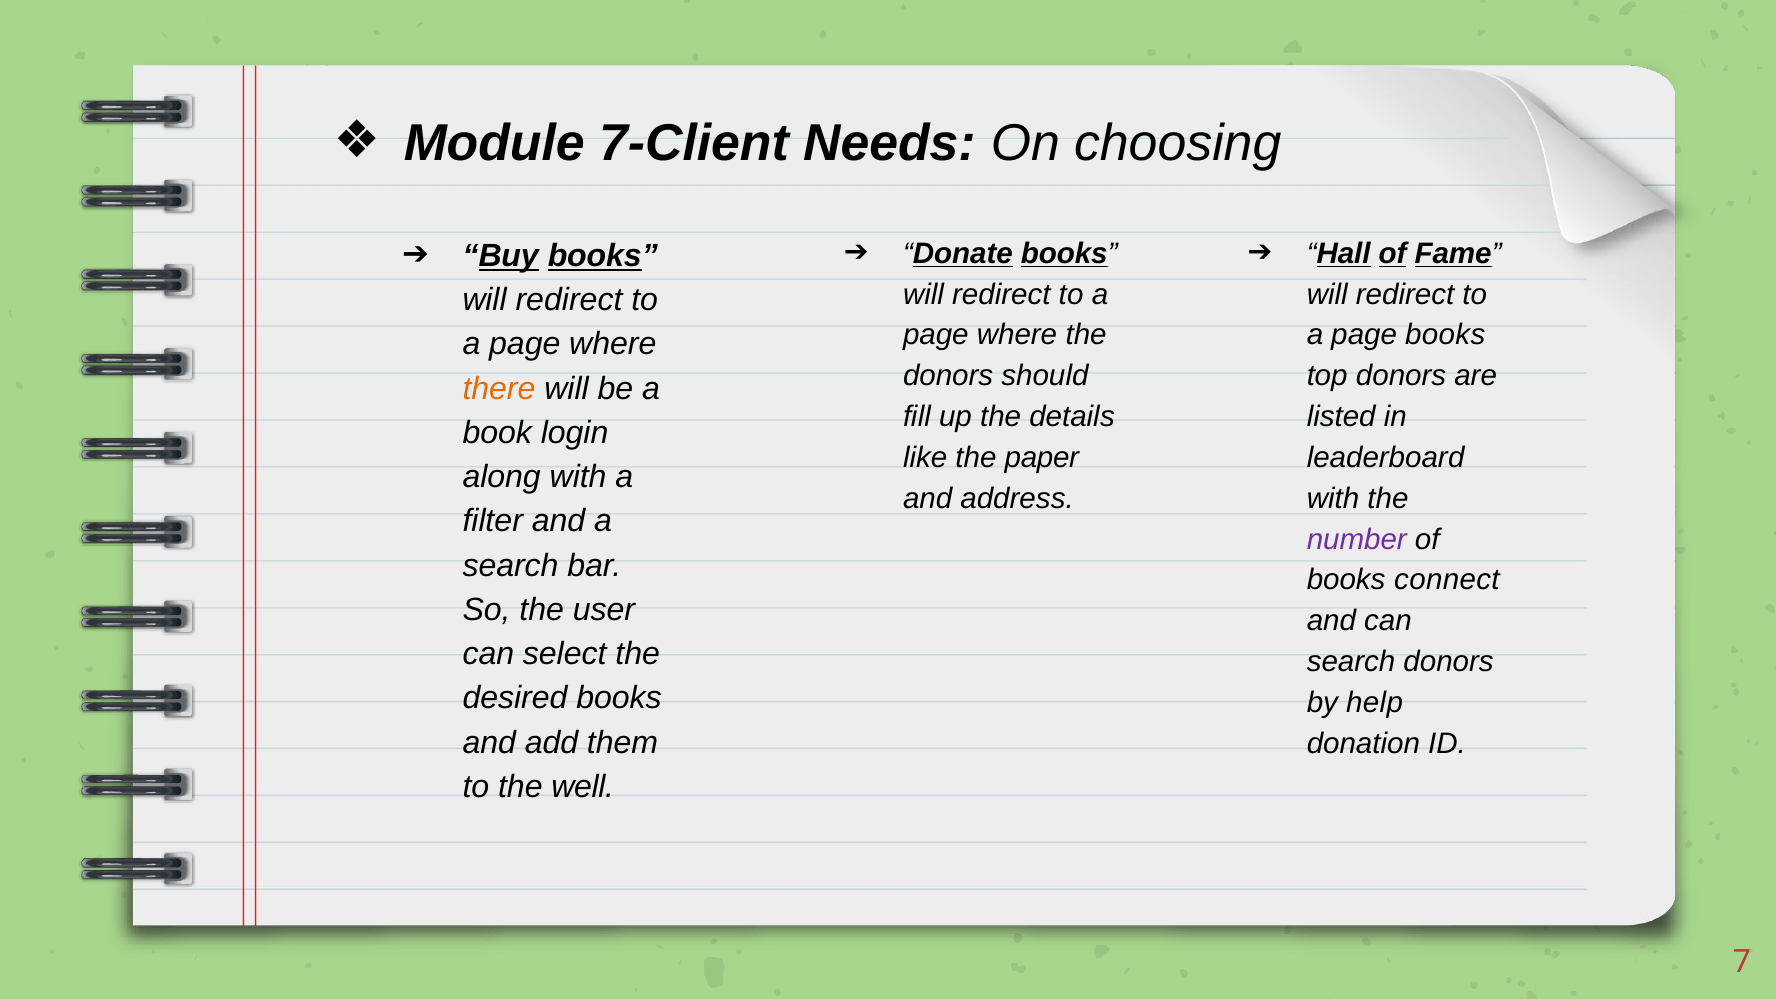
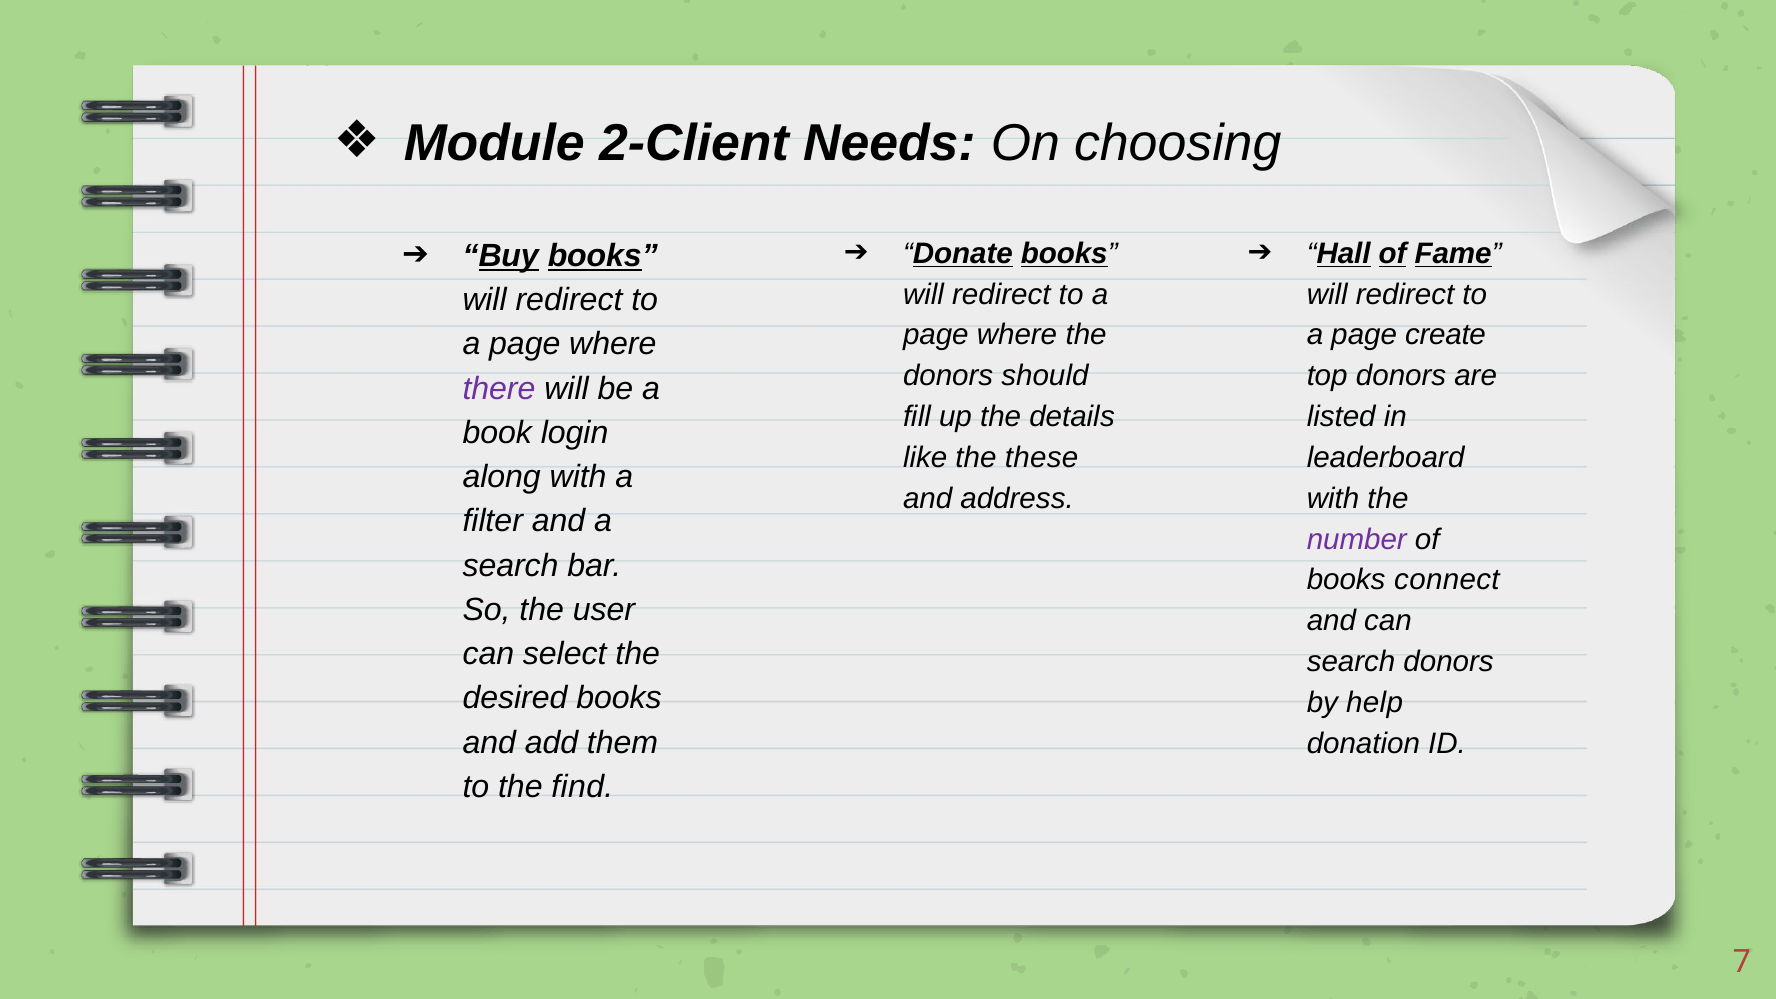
7-Client: 7-Client -> 2-Client
page books: books -> create
there colour: orange -> purple
paper: paper -> these
well: well -> find
